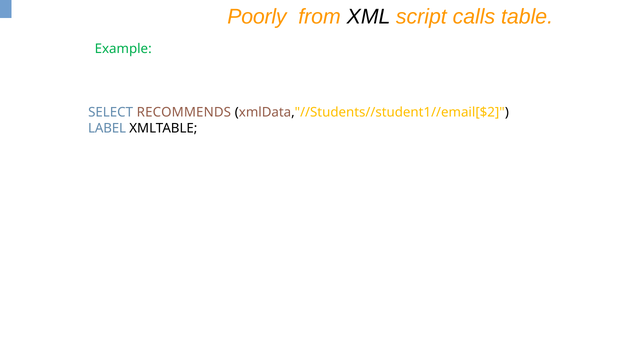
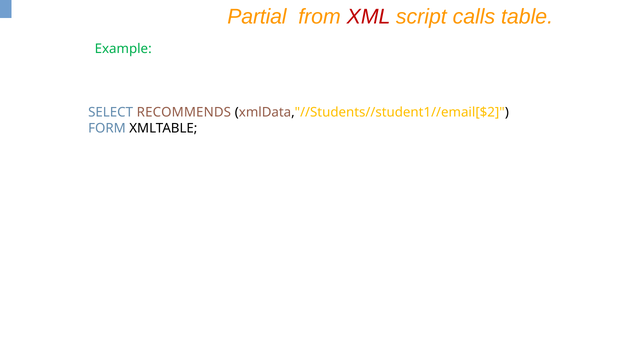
Poorly: Poorly -> Partial
XML colour: black -> red
LABEL: LABEL -> FORM
